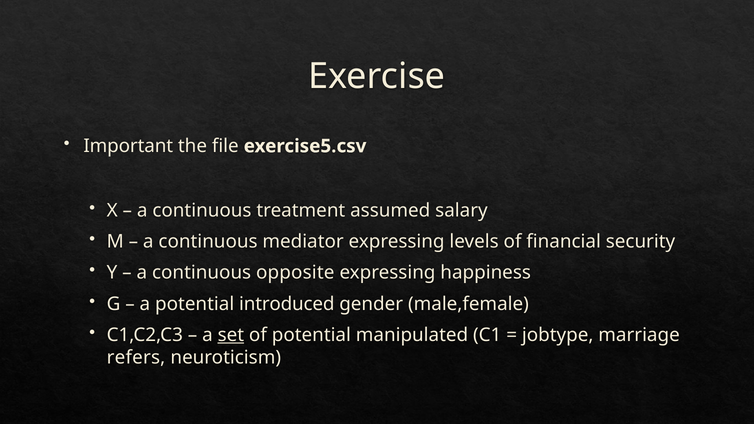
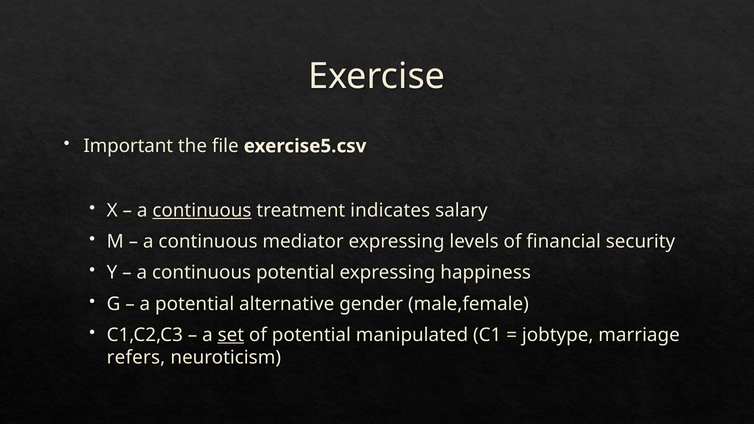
continuous at (202, 211) underline: none -> present
assumed: assumed -> indicates
continuous opposite: opposite -> potential
introduced: introduced -> alternative
